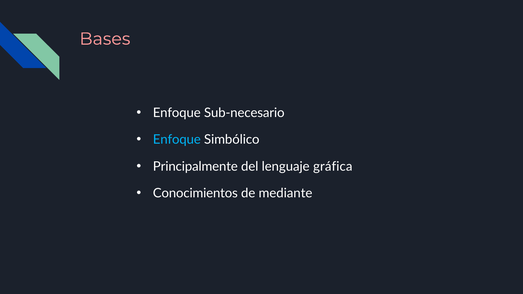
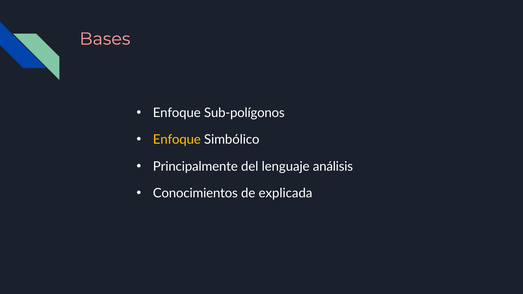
Sub-necesario: Sub-necesario -> Sub-polígonos
Enfoque at (177, 140) colour: light blue -> yellow
gráfica: gráfica -> análisis
mediante: mediante -> explicada
